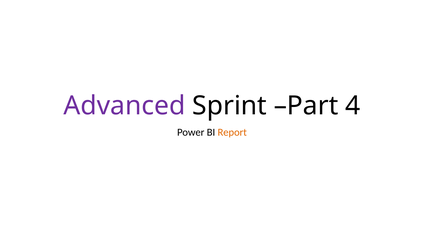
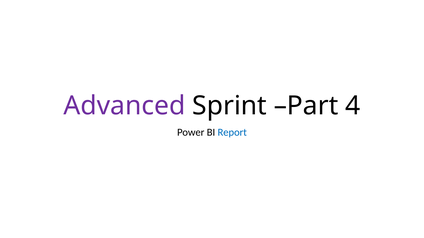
Report colour: orange -> blue
